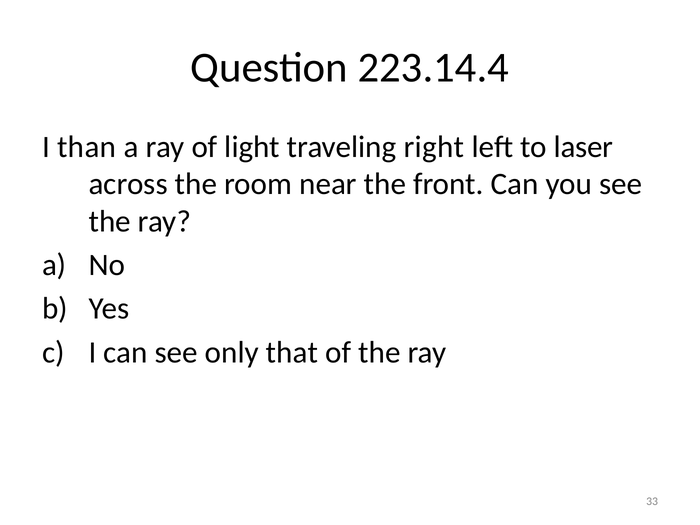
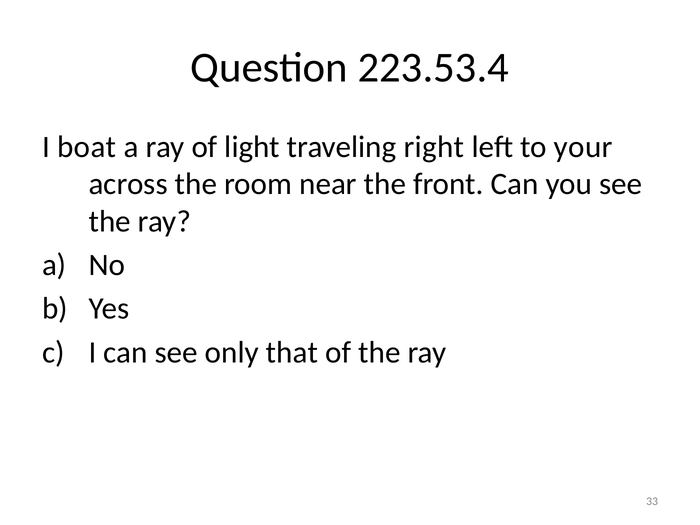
223.14.4: 223.14.4 -> 223.53.4
than: than -> boat
laser: laser -> your
